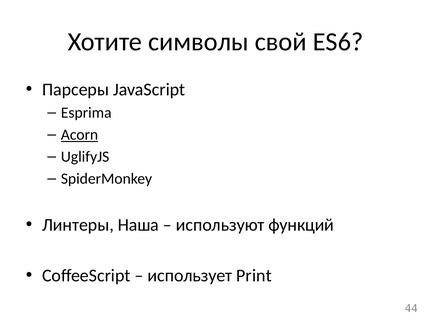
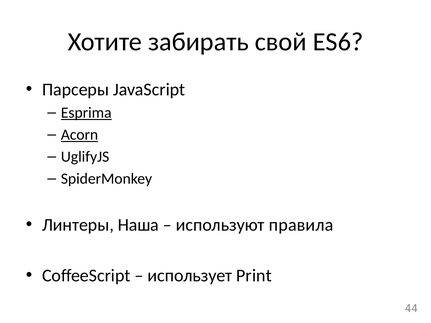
символы: символы -> забирать
Esprima underline: none -> present
функций: функций -> правила
